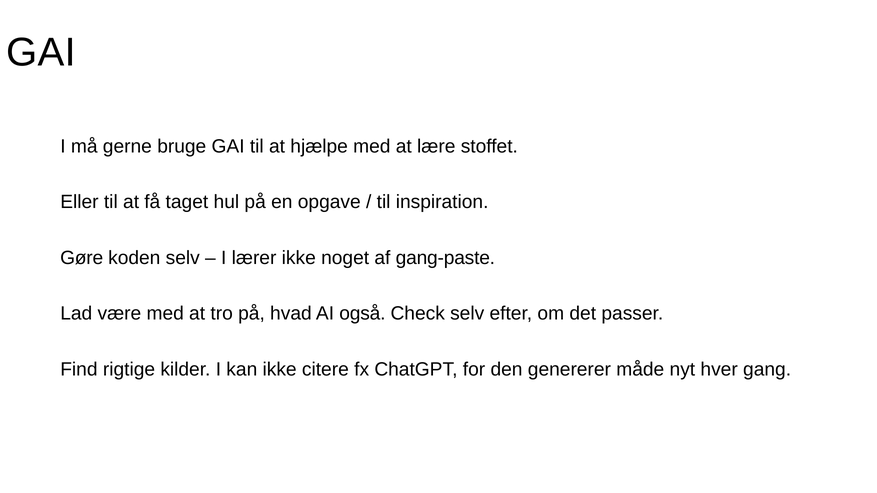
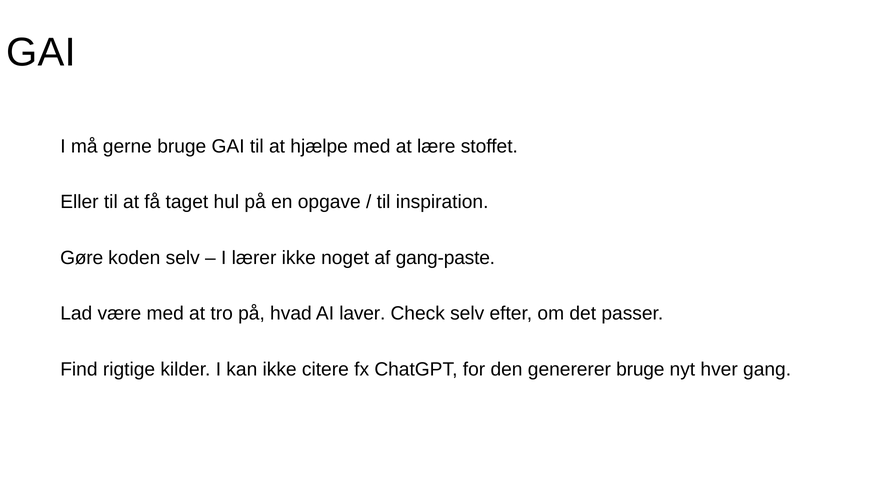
også: også -> laver
genererer måde: måde -> bruge
